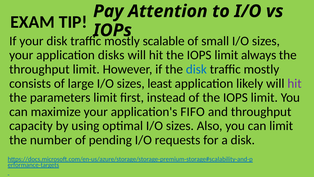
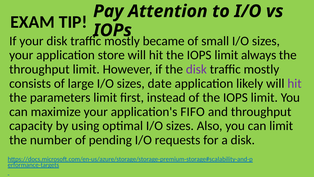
scalable: scalable -> became
disks: disks -> store
disk at (196, 69) colour: blue -> purple
least: least -> date
